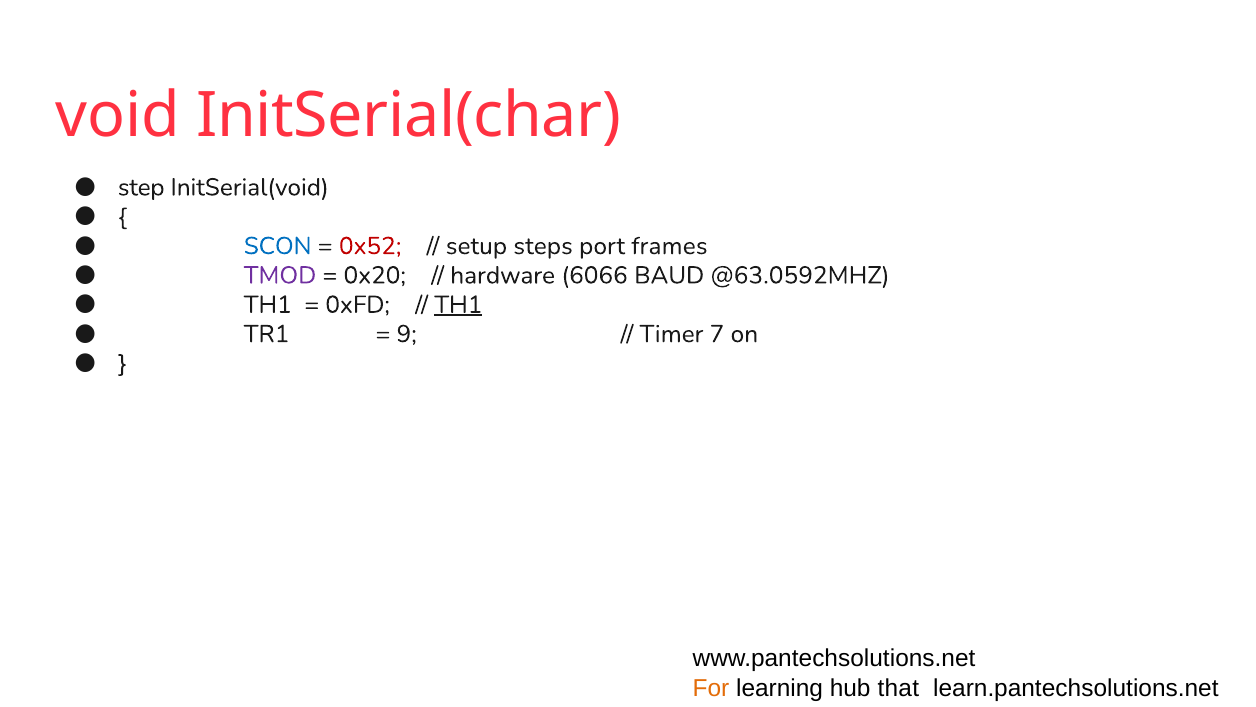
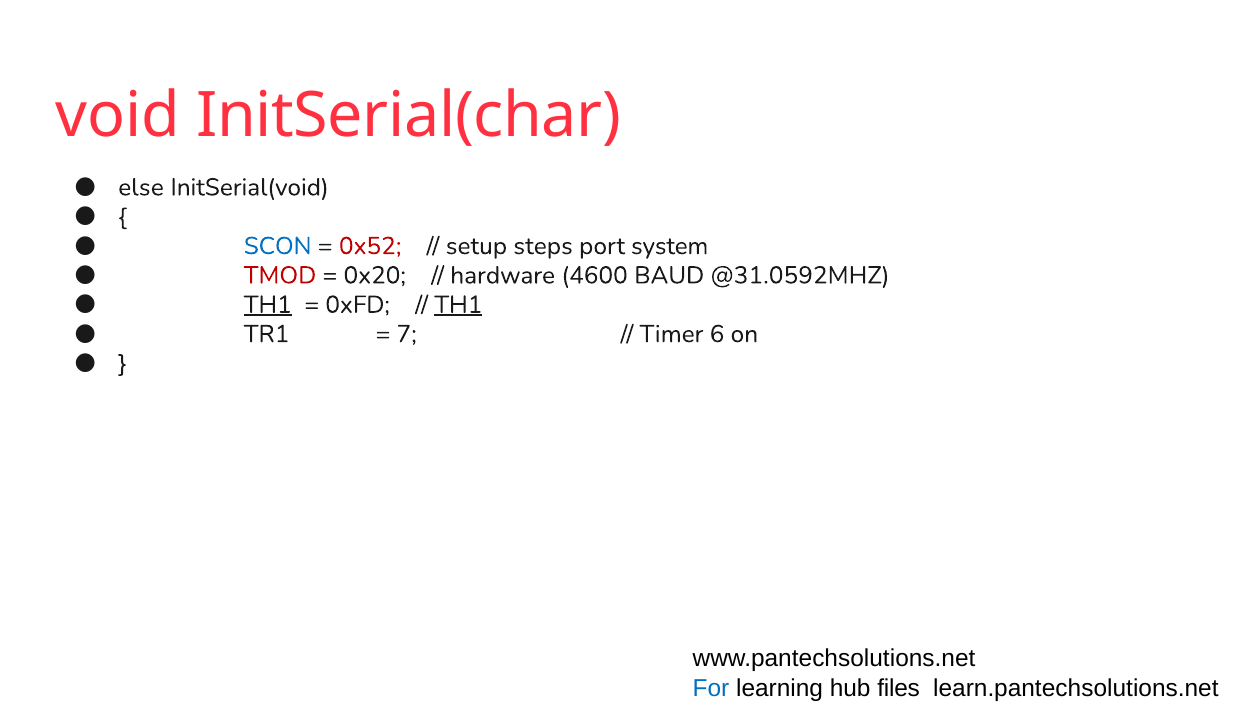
step: step -> else
frames: frames -> system
TMOD colour: purple -> red
6066: 6066 -> 4600
@63.0592MHZ: @63.0592MHZ -> @31.0592MHZ
TH1 at (268, 305) underline: none -> present
9: 9 -> 7
7: 7 -> 6
For colour: orange -> blue
that: that -> files
